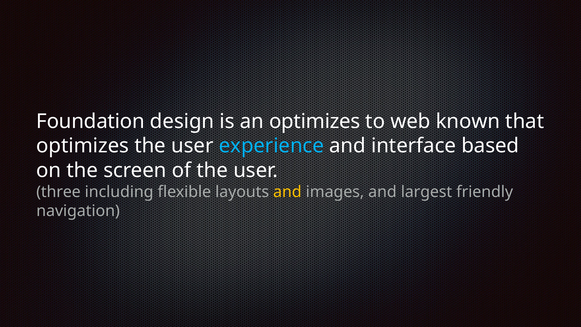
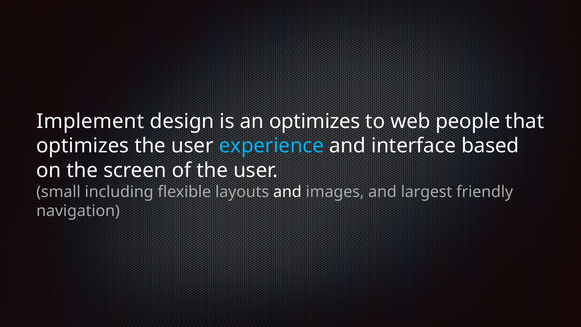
Foundation: Foundation -> Implement
known: known -> people
three: three -> small
and at (287, 192) colour: yellow -> white
